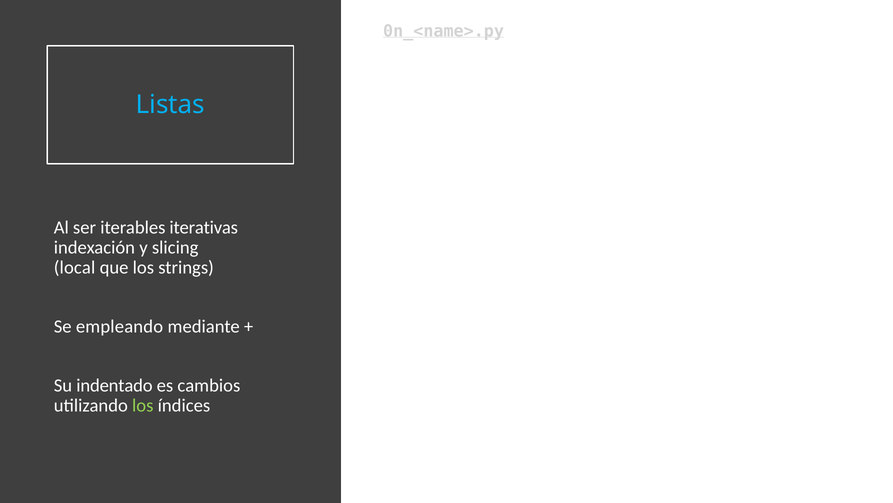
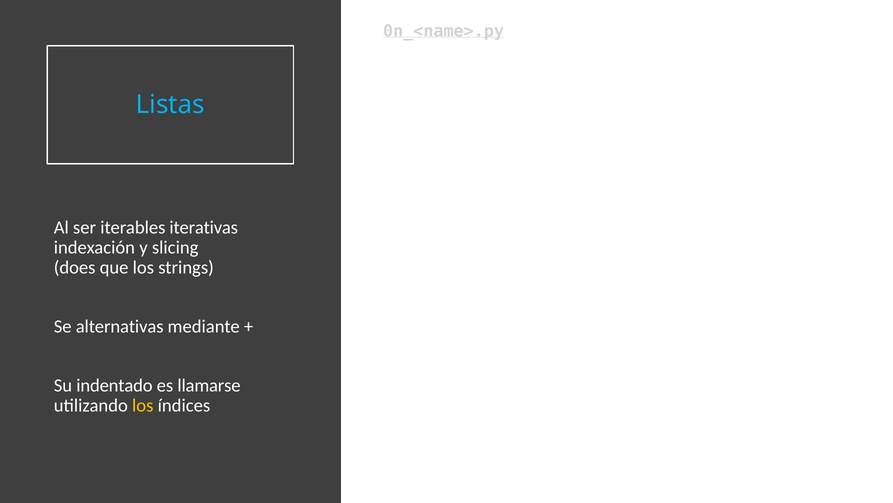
local: local -> does
empleando: empleando -> alternativas
cambios: cambios -> llamarse
los at (143, 405) colour: light green -> yellow
